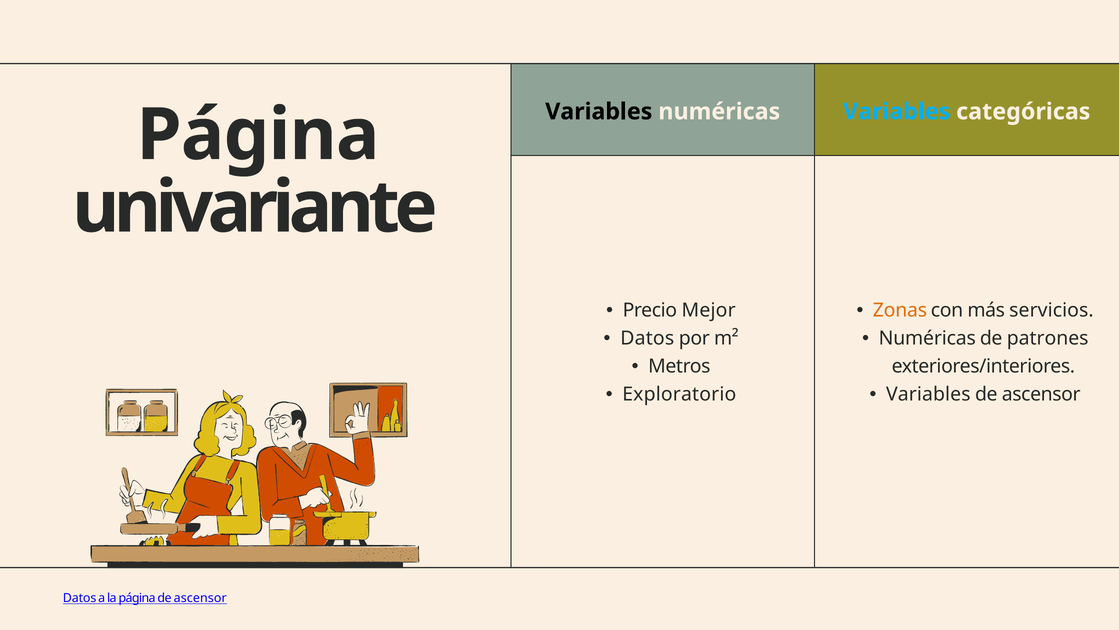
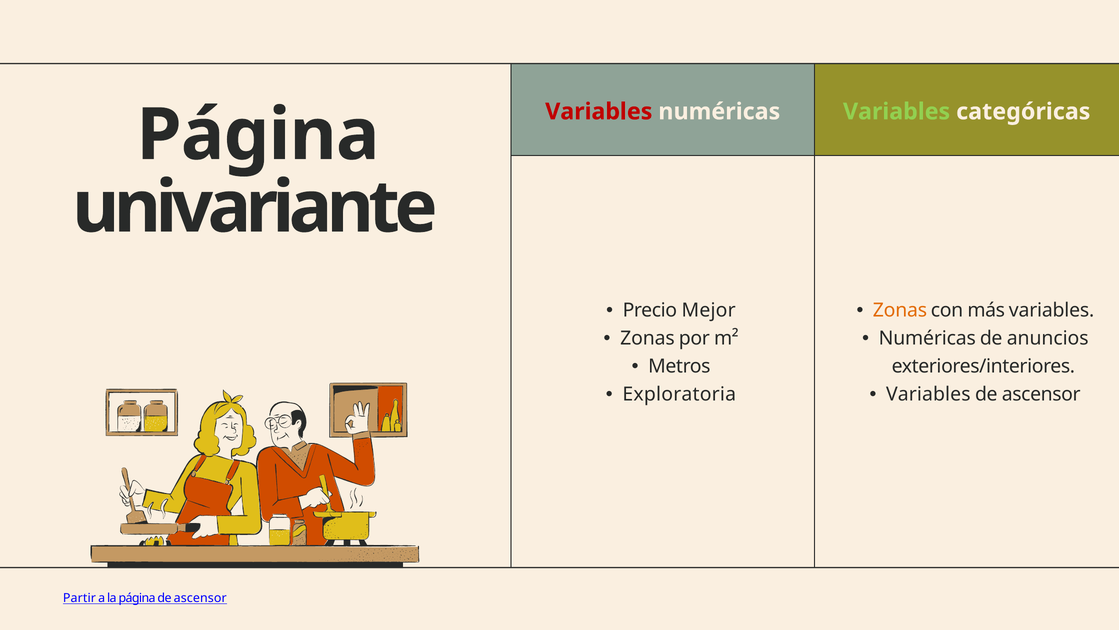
Variables at (599, 112) colour: black -> red
Variables at (897, 112) colour: light blue -> light green
más servicios: servicios -> variables
Datos at (647, 338): Datos -> Zonas
patrones: patrones -> anuncios
Exploratorio: Exploratorio -> Exploratoria
Datos at (80, 598): Datos -> Partir
